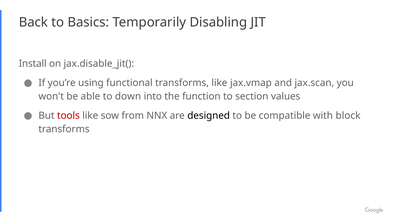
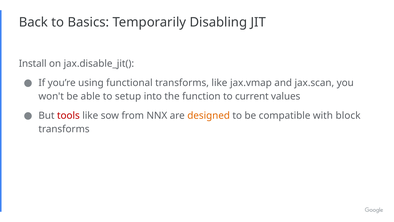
down: down -> setup
section: section -> current
designed colour: black -> orange
